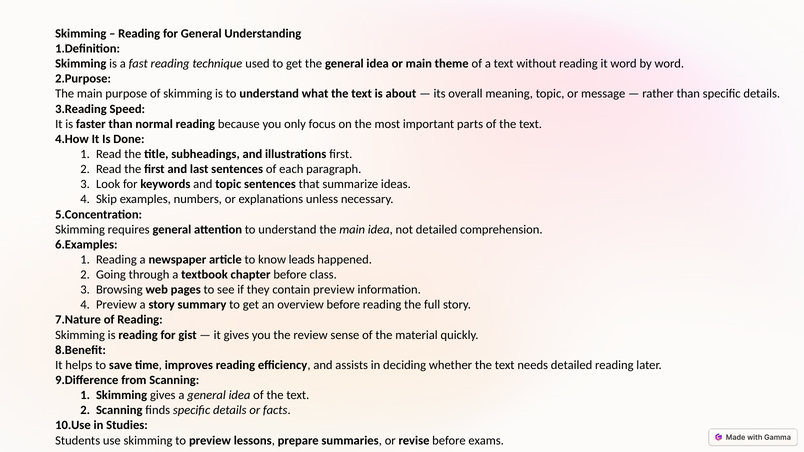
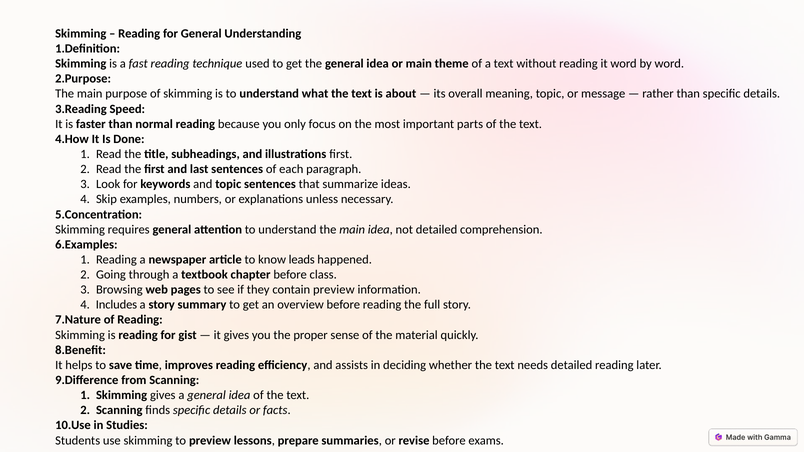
Preview at (116, 305): Preview -> Includes
review: review -> proper
